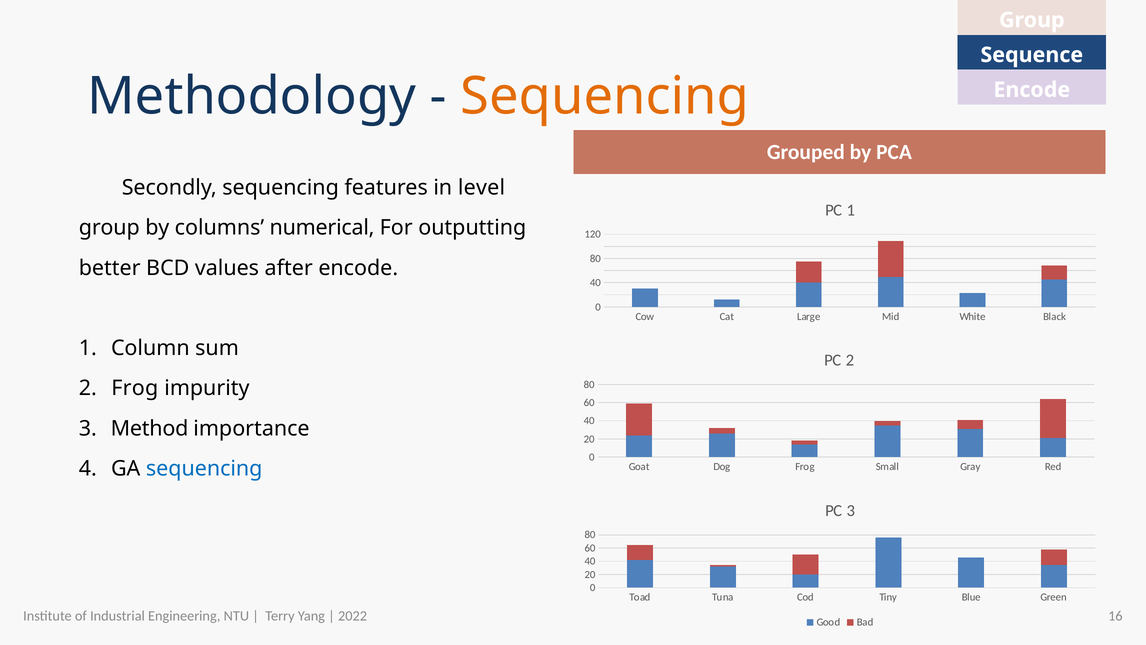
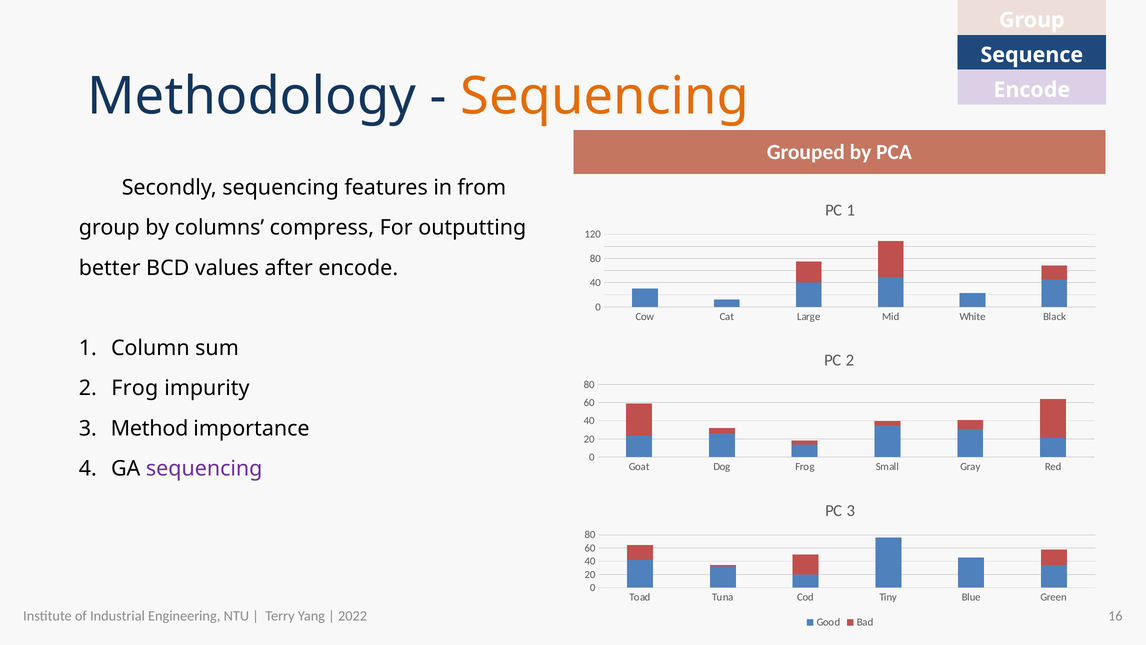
level: level -> from
numerical: numerical -> compress
sequencing at (204, 468) colour: blue -> purple
